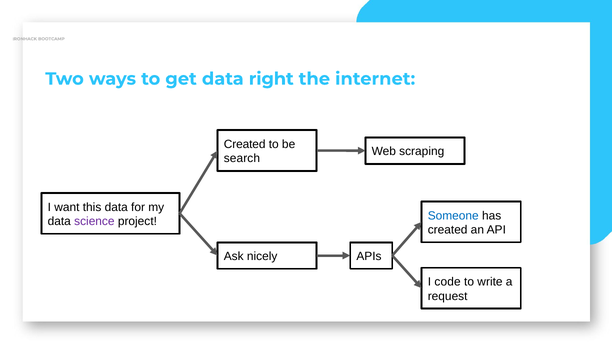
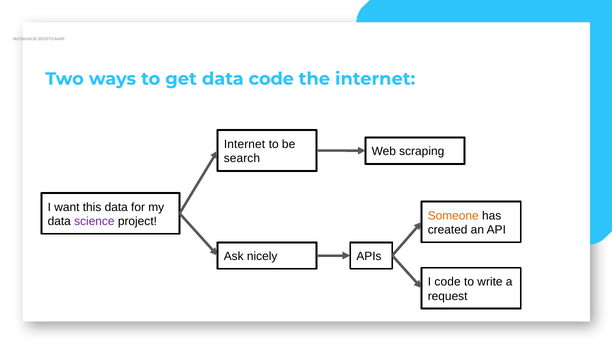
data right: right -> code
Created at (245, 144): Created -> Internet
Someone colour: blue -> orange
